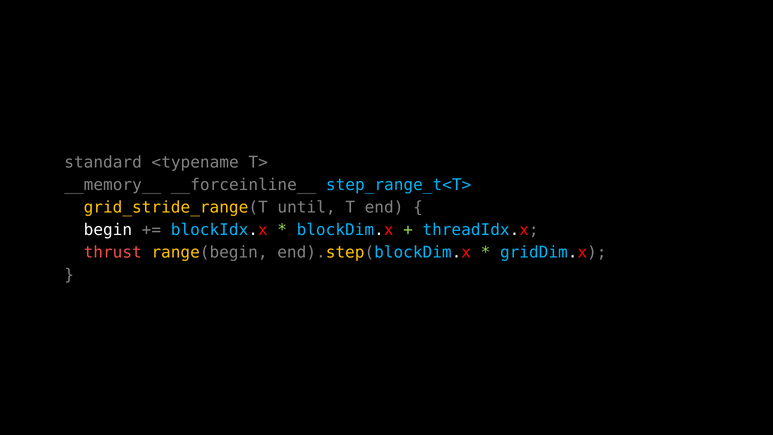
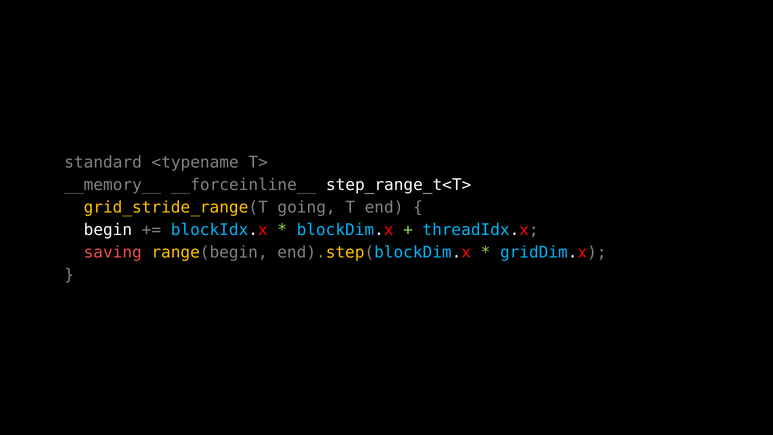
step_range_t<T> colour: light blue -> white
until: until -> going
thrust: thrust -> saving
